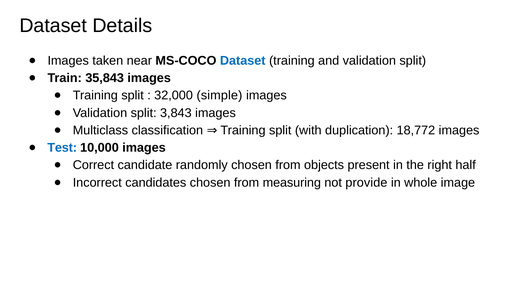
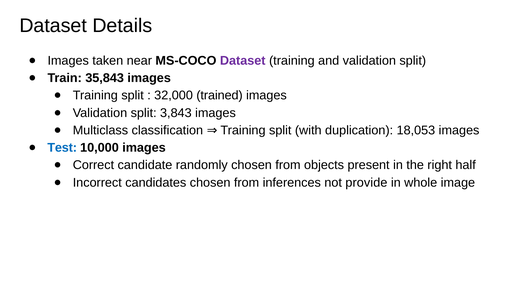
Dataset at (243, 61) colour: blue -> purple
simple: simple -> trained
18,772: 18,772 -> 18,053
measuring: measuring -> inferences
